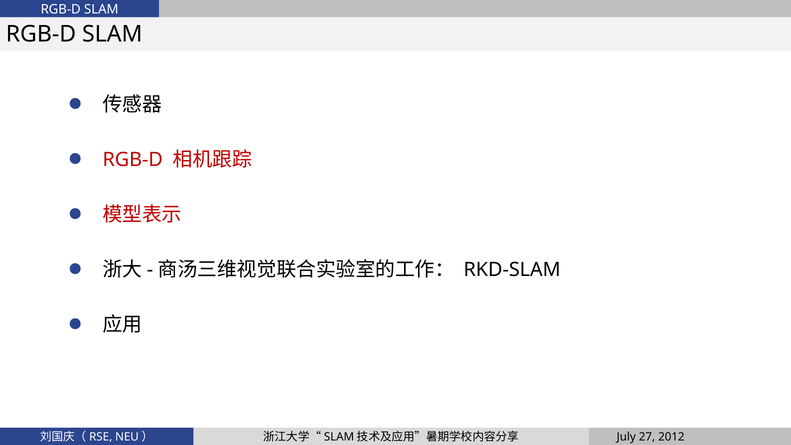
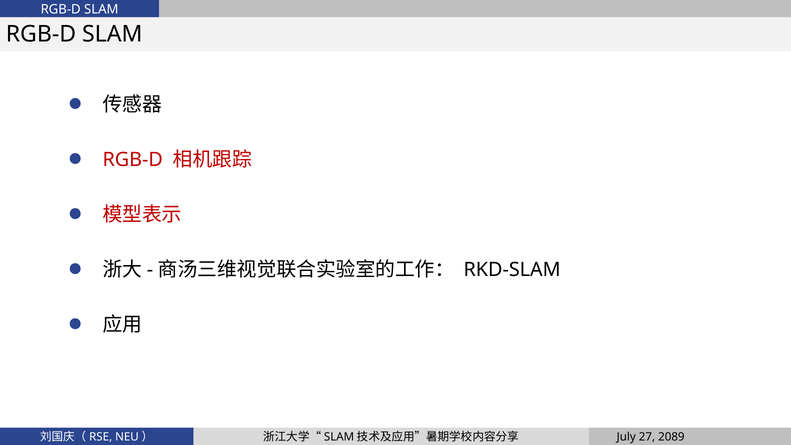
2012: 2012 -> 2089
